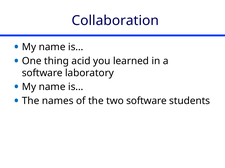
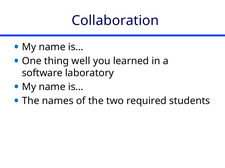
acid: acid -> well
two software: software -> required
